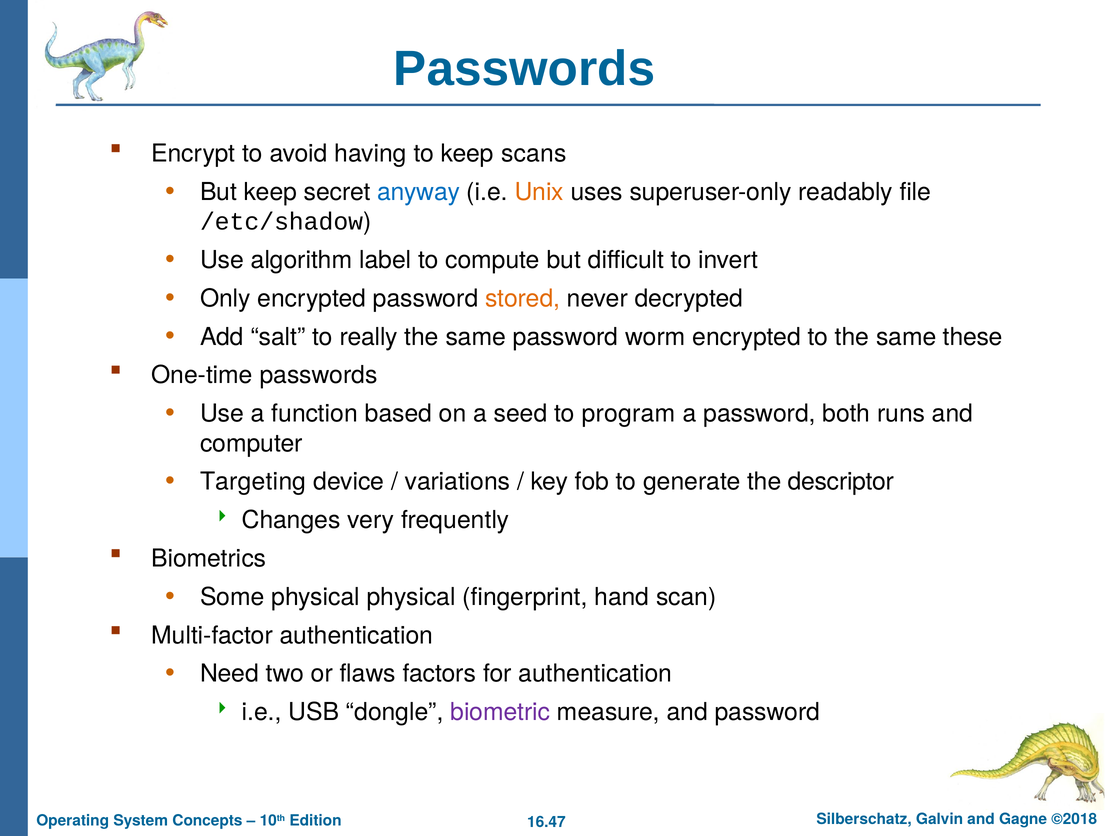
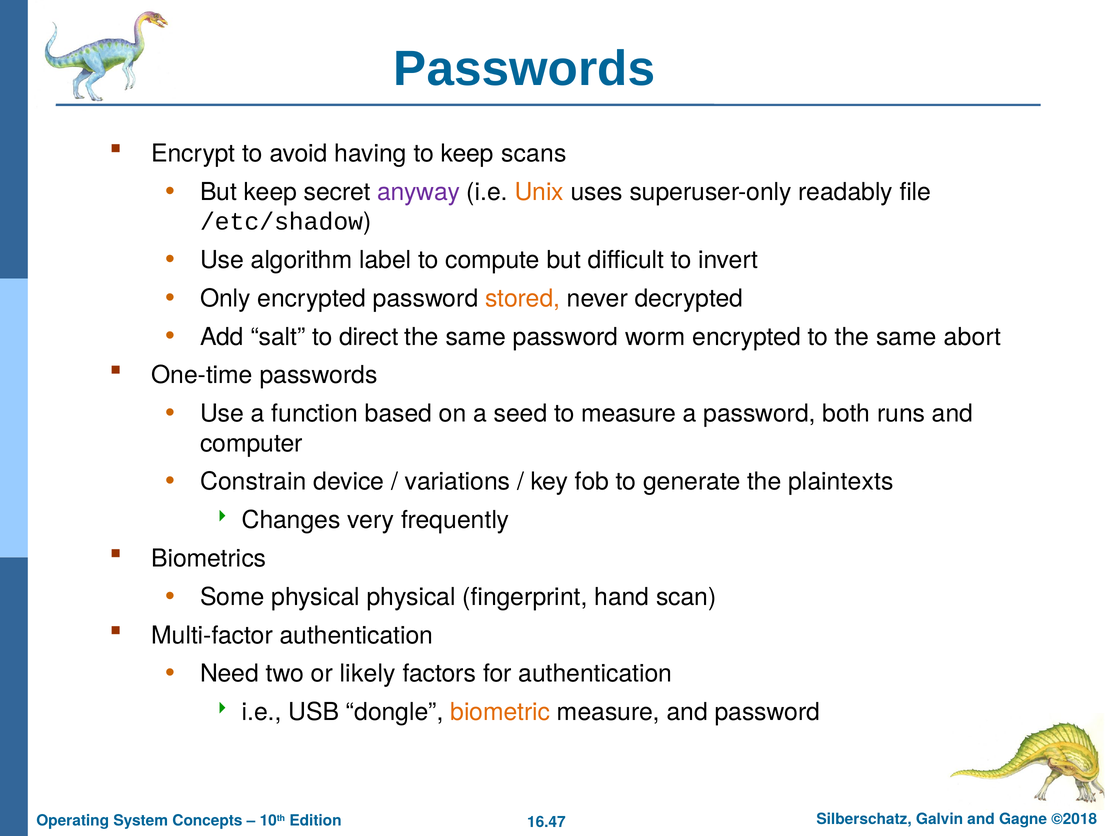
anyway colour: blue -> purple
really: really -> direct
these: these -> abort
to program: program -> measure
Targeting: Targeting -> Constrain
descriptor: descriptor -> plaintexts
flaws: flaws -> likely
biometric colour: purple -> orange
